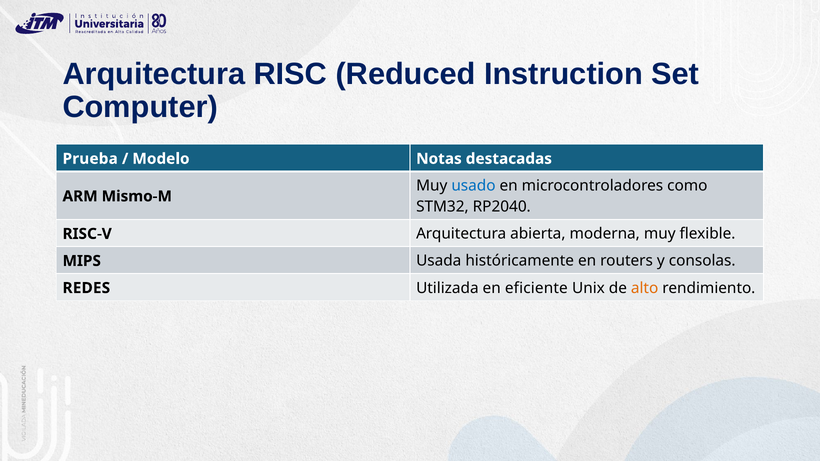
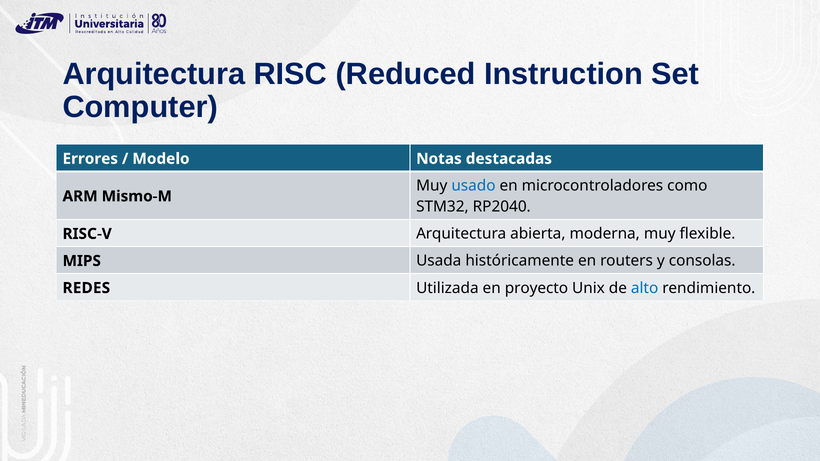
Prueba: Prueba -> Errores
eficiente: eficiente -> proyecto
alto colour: orange -> blue
